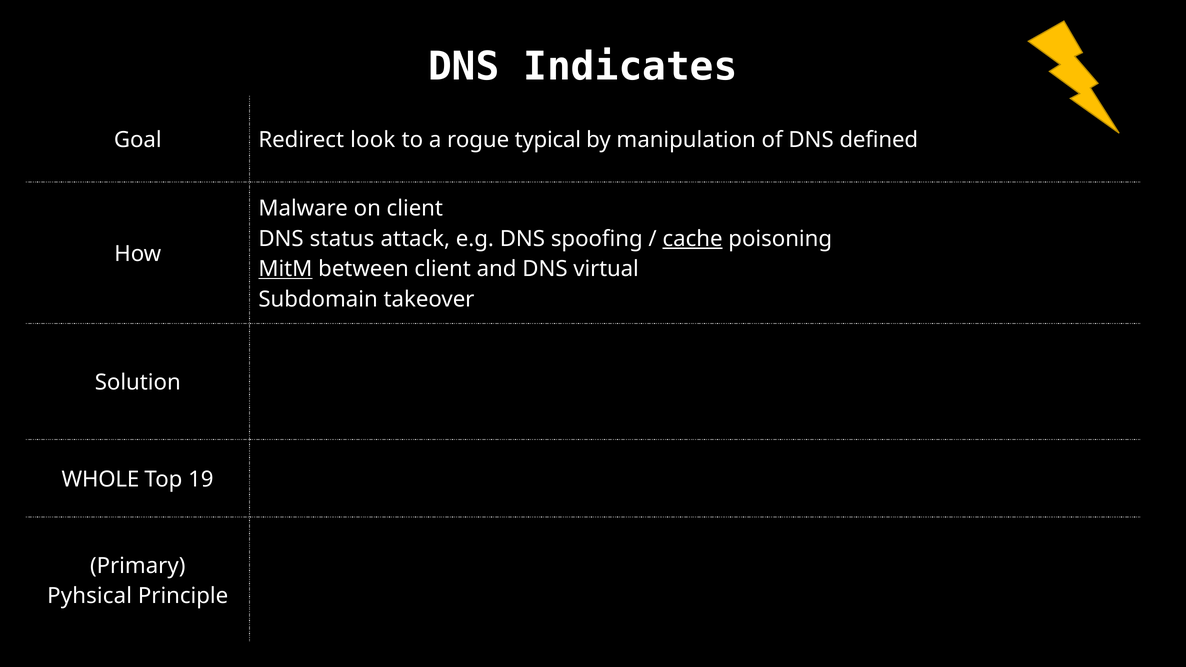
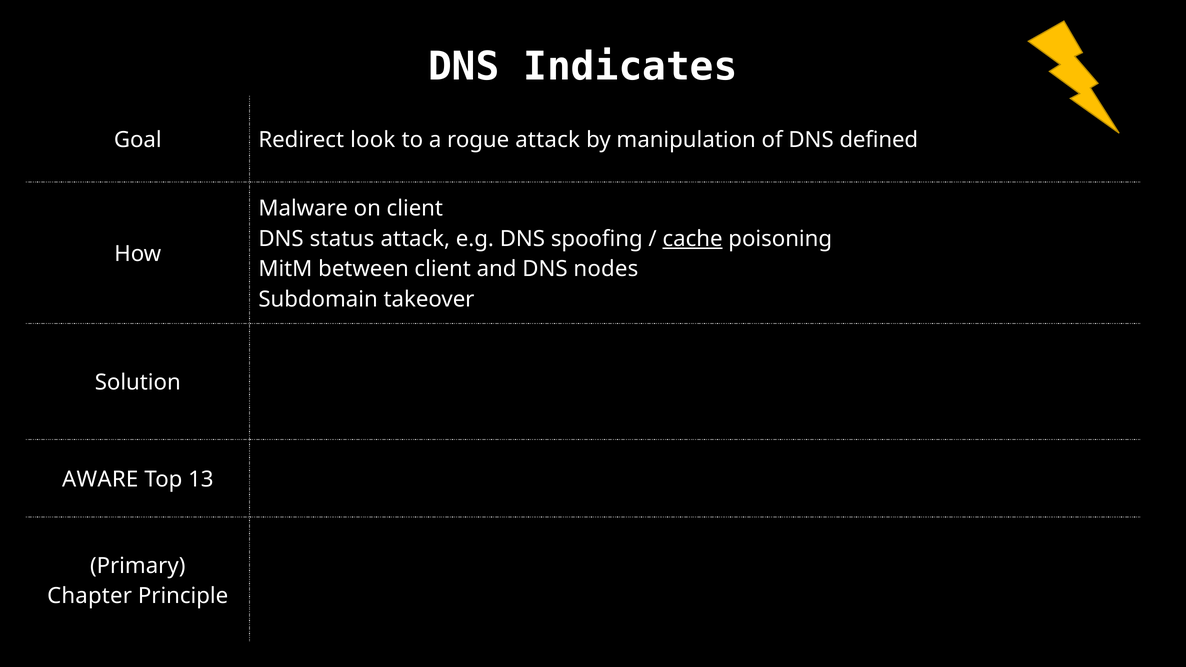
rogue typical: typical -> attack
MitM underline: present -> none
virtual: virtual -> nodes
WHOLE: WHOLE -> AWARE
19: 19 -> 13
Pyhsical: Pyhsical -> Chapter
